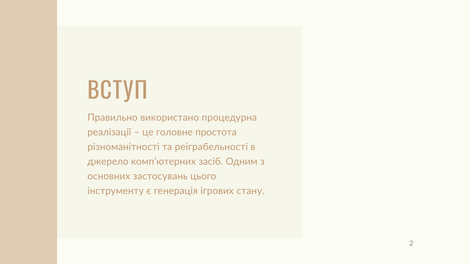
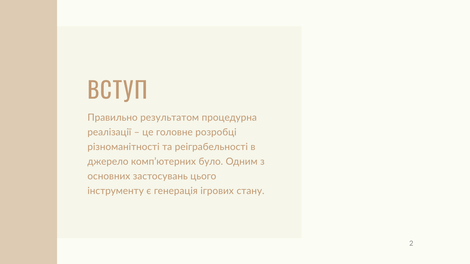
використано: використано -> результатом
простота: простота -> розробці
засіб: засіб -> було
